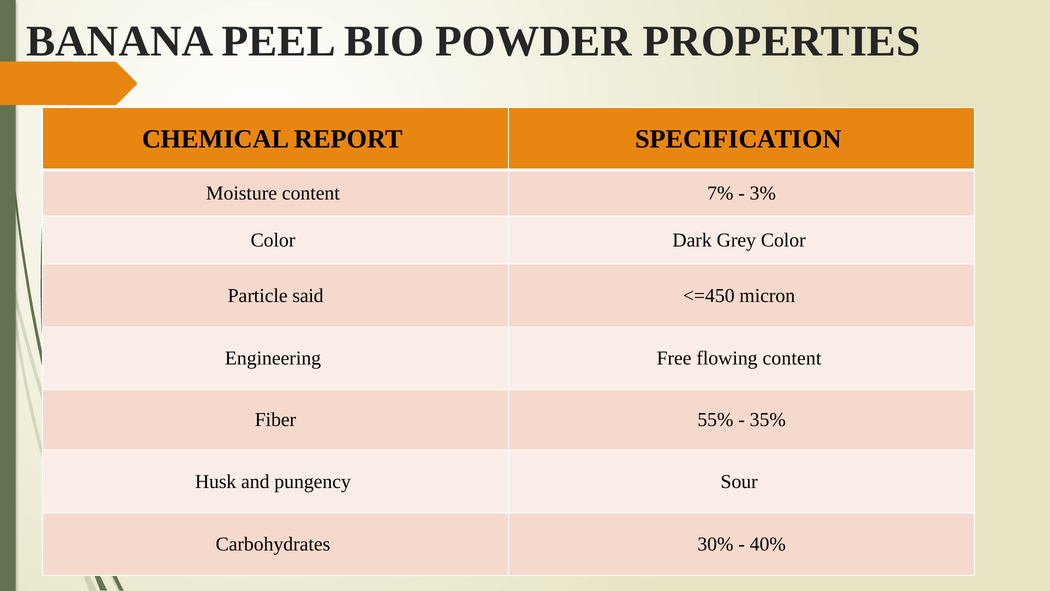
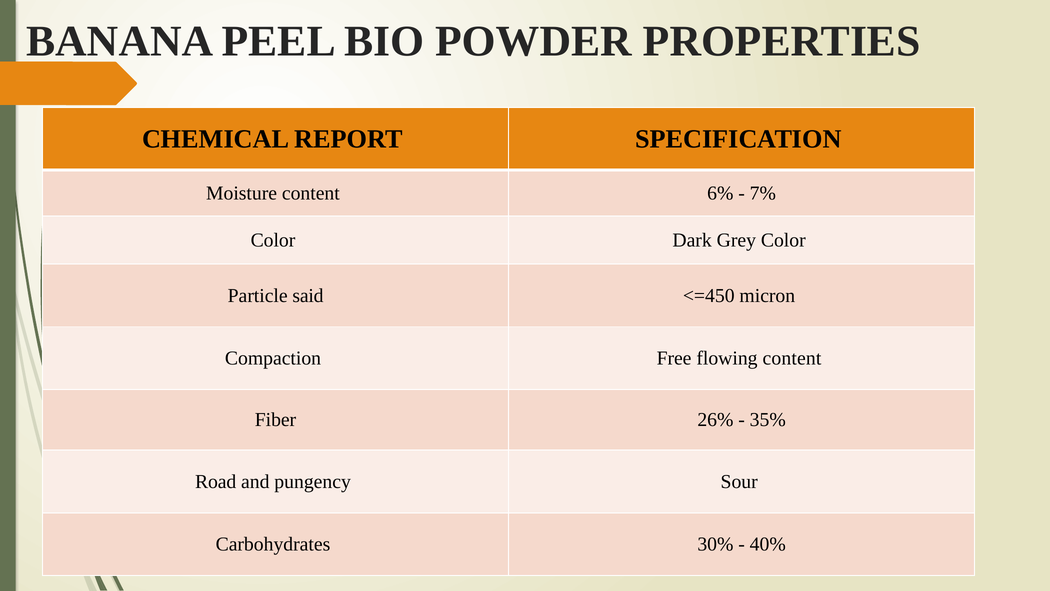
7%: 7% -> 6%
3%: 3% -> 7%
Engineering: Engineering -> Compaction
55%: 55% -> 26%
Husk: Husk -> Road
